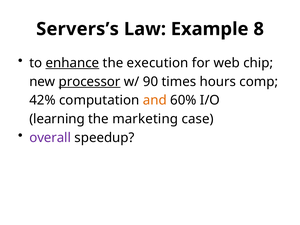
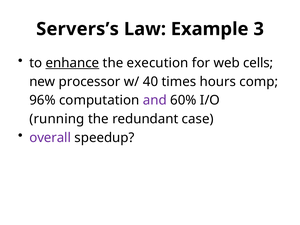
8: 8 -> 3
chip: chip -> cells
processor underline: present -> none
90: 90 -> 40
42%: 42% -> 96%
and colour: orange -> purple
learning: learning -> running
marketing: marketing -> redundant
